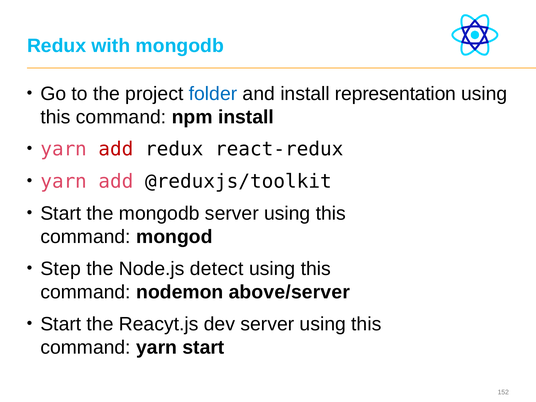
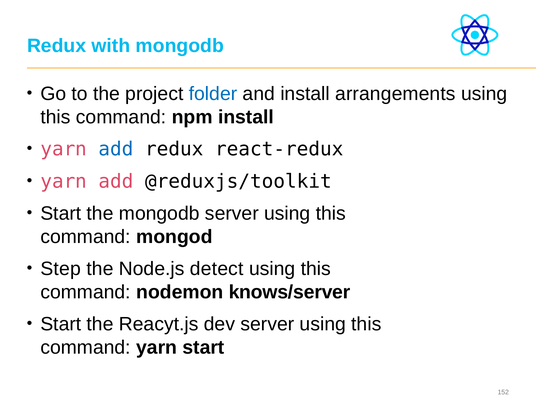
representation: representation -> arrangements
add at (116, 149) colour: red -> blue
above/server: above/server -> knows/server
